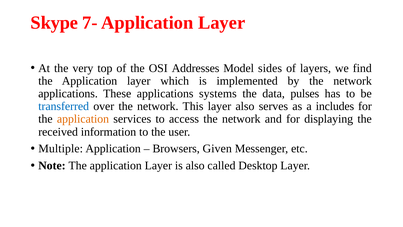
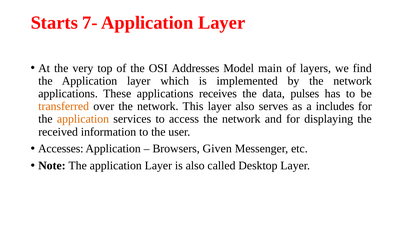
Skype: Skype -> Starts
sides: sides -> main
systems: systems -> receives
transferred colour: blue -> orange
Multiple: Multiple -> Accesses
